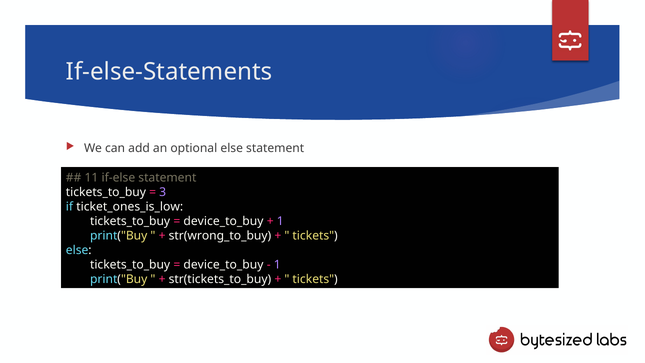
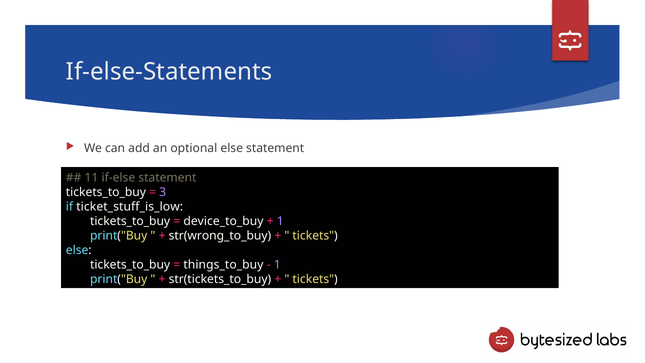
ticket_ones_is_low: ticket_ones_is_low -> ticket_stuff_is_low
device_to_buy at (223, 265): device_to_buy -> things_to_buy
